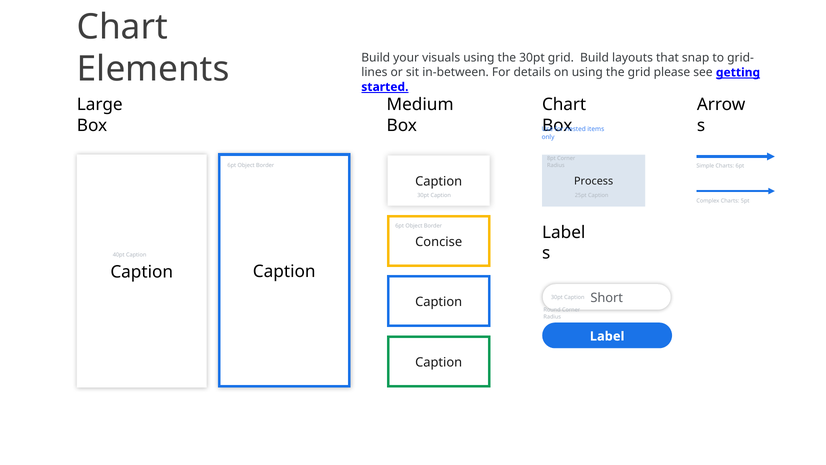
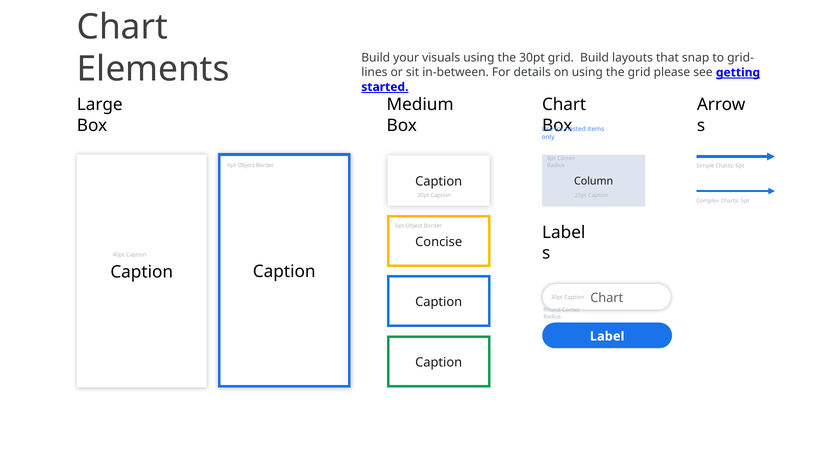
Process: Process -> Column
Short at (607, 298): Short -> Chart
